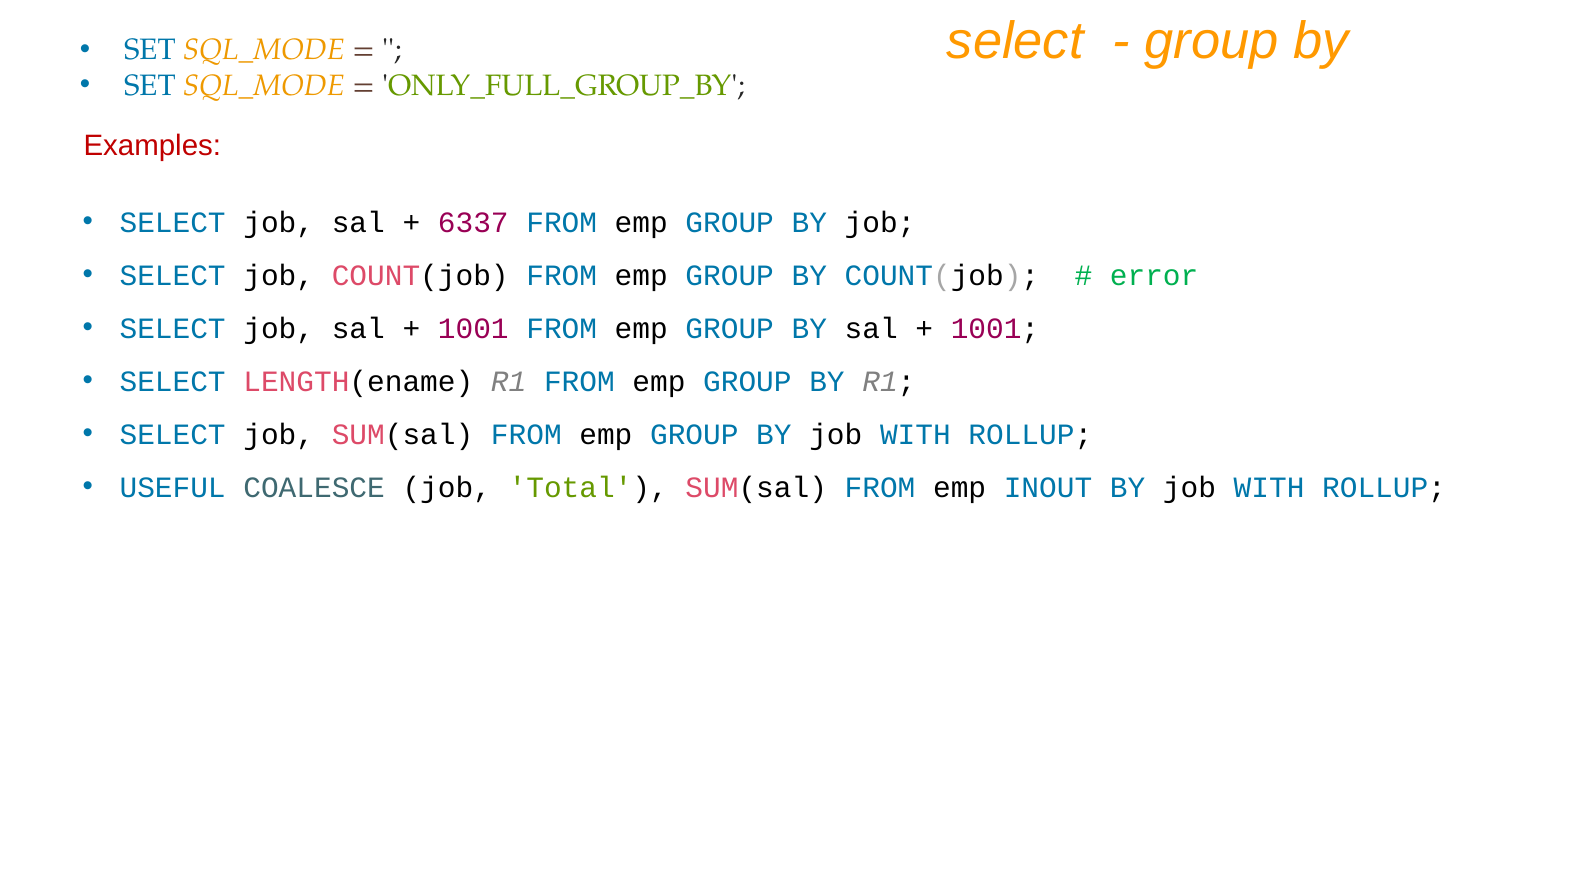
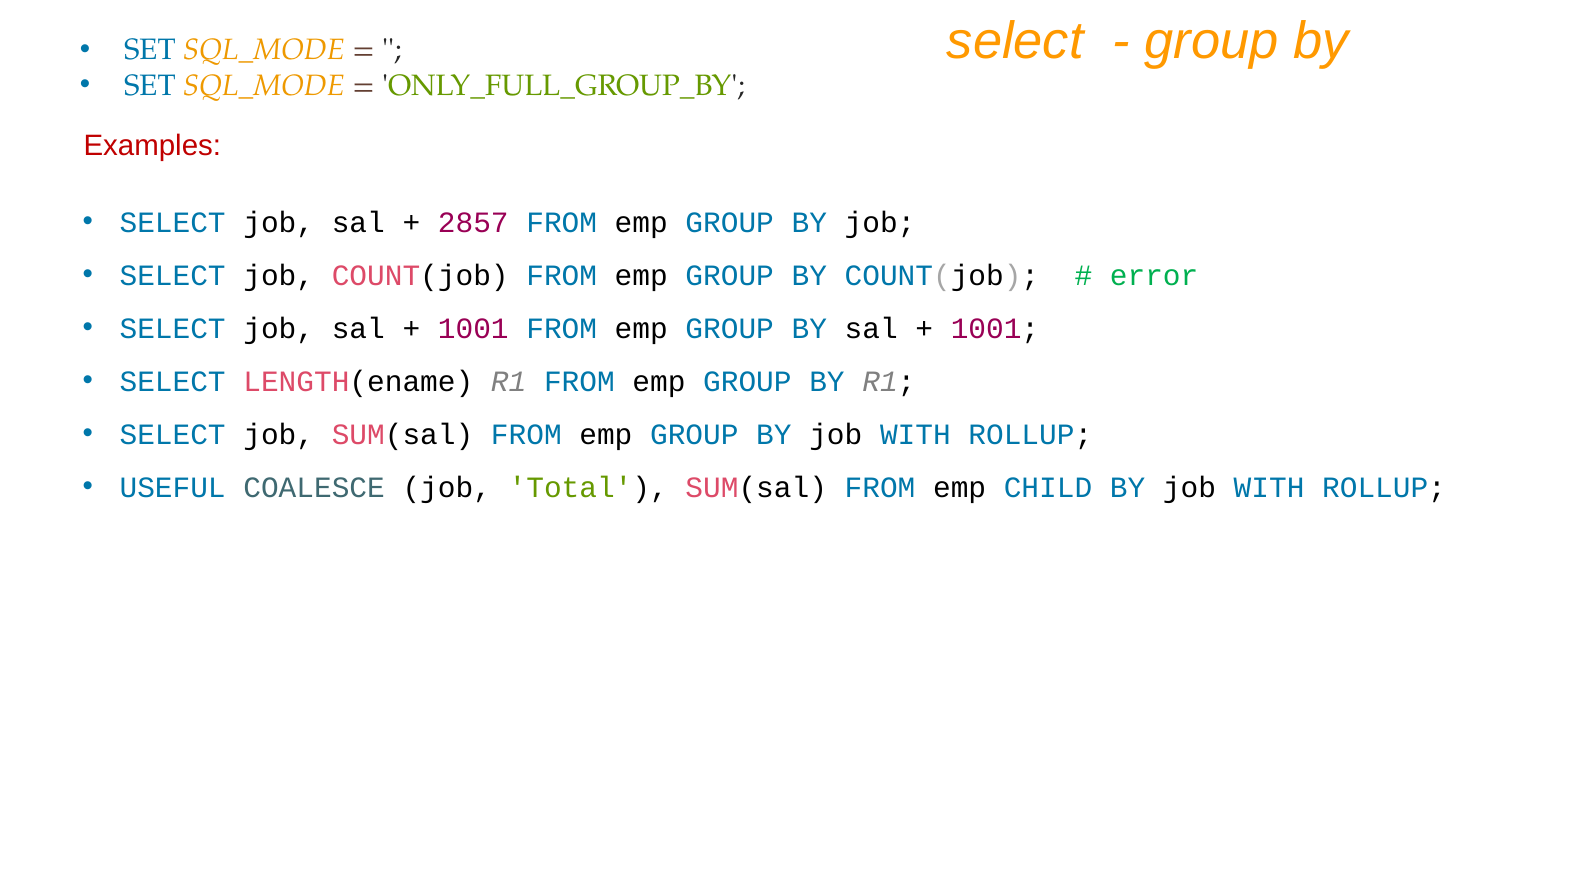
6337: 6337 -> 2857
INOUT: INOUT -> CHILD
